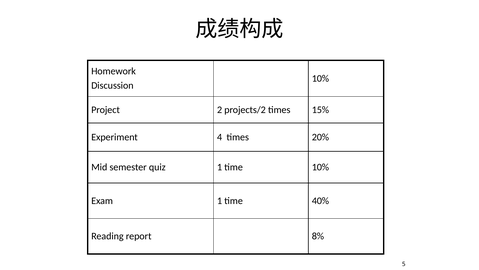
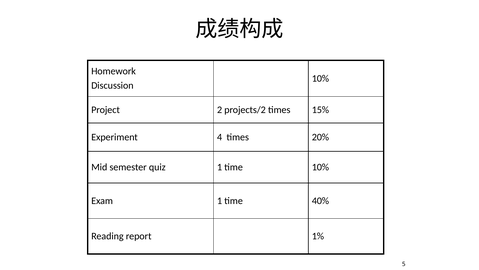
8%: 8% -> 1%
